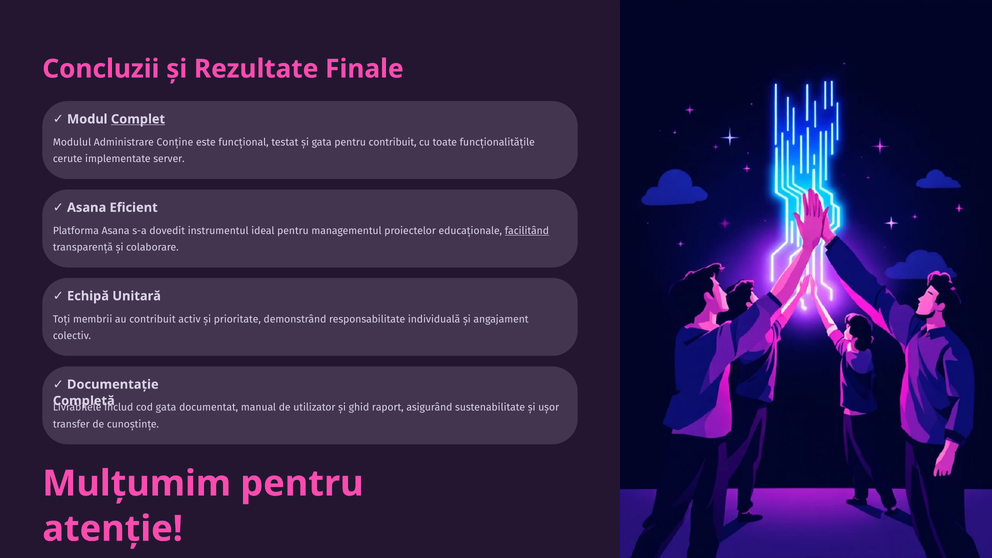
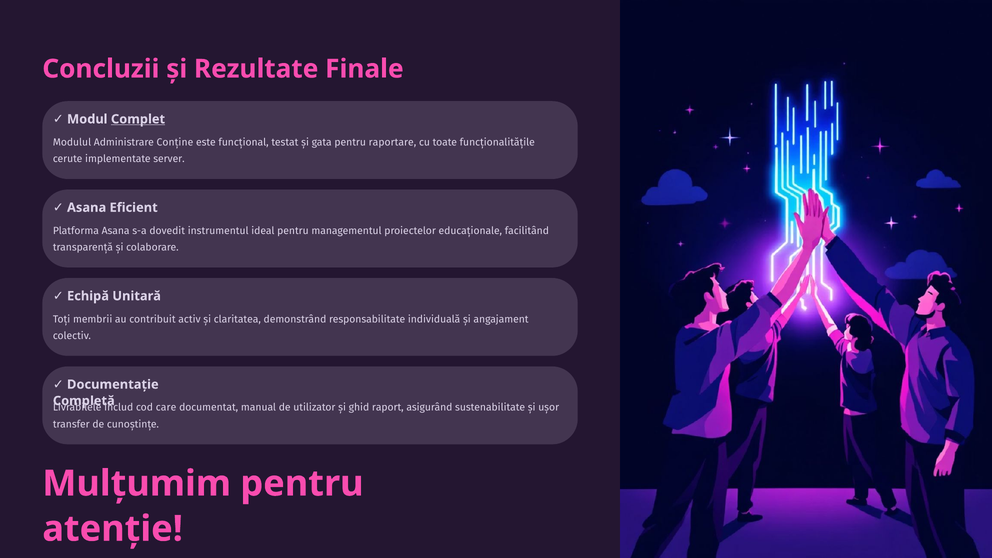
pentru contribuit: contribuit -> raportare
facilitând underline: present -> none
prioritate: prioritate -> claritatea
cod gata: gata -> care
